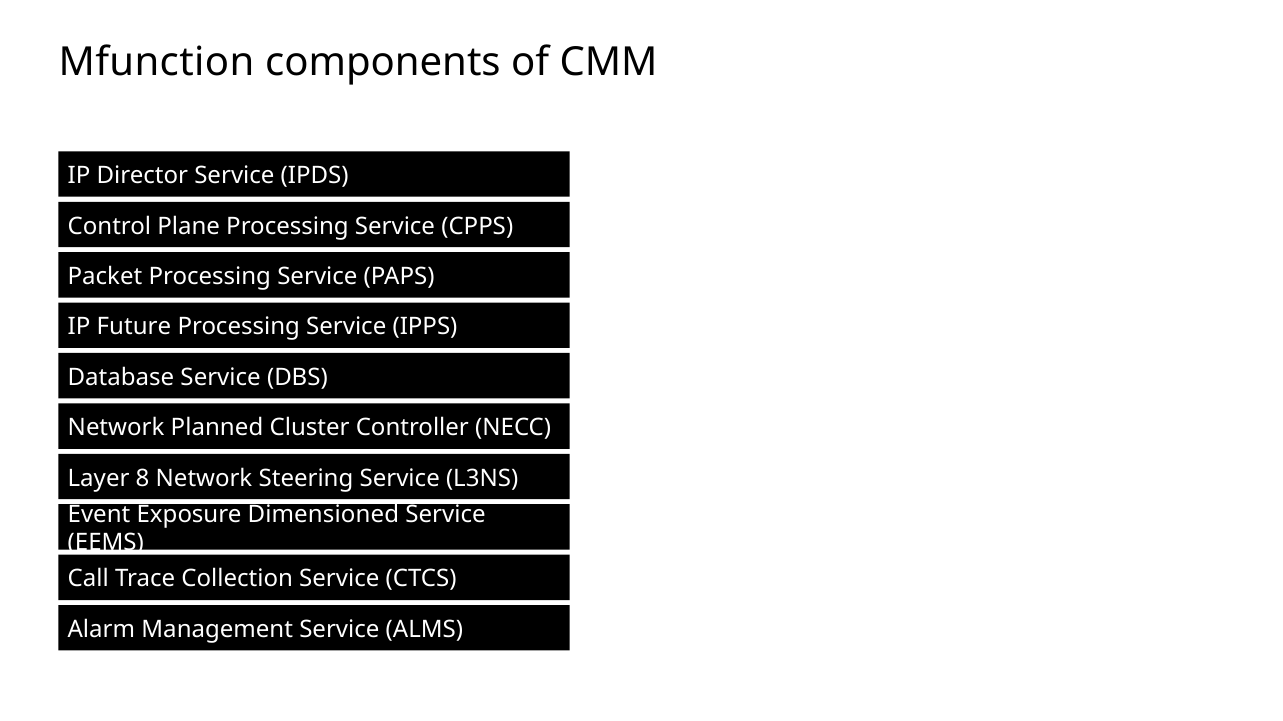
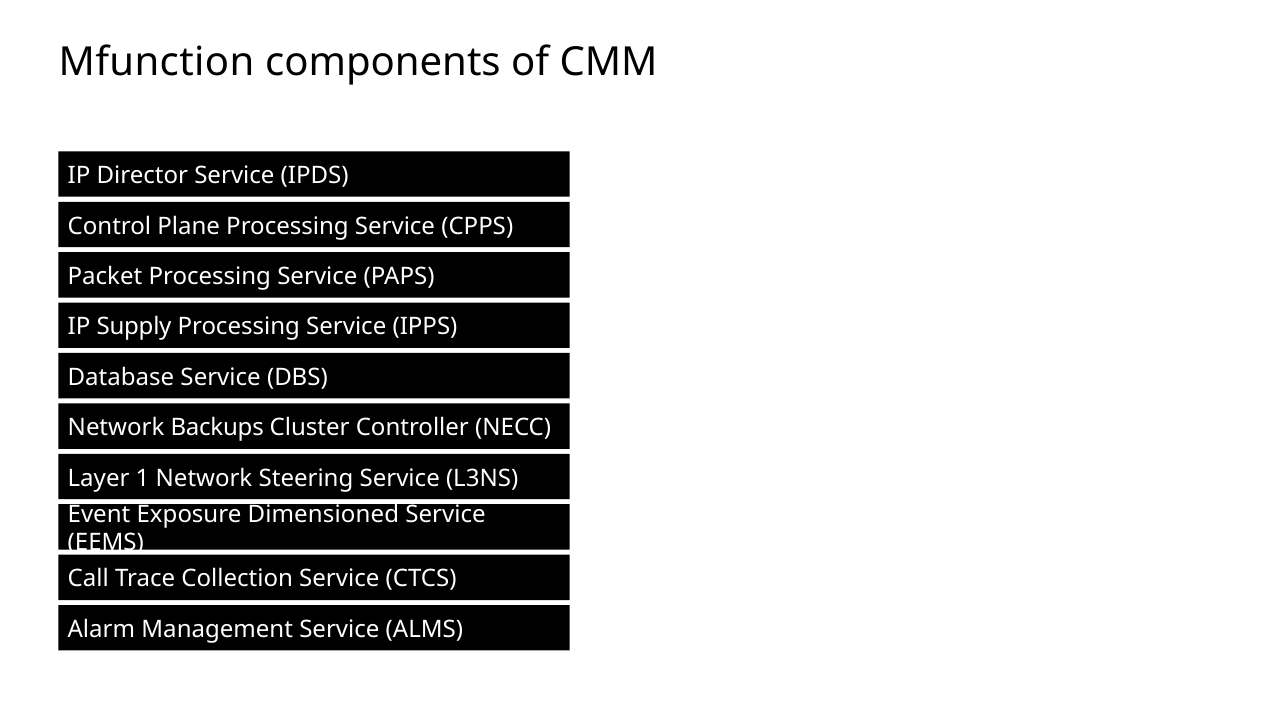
Future: Future -> Supply
Planned: Planned -> Backups
8: 8 -> 1
